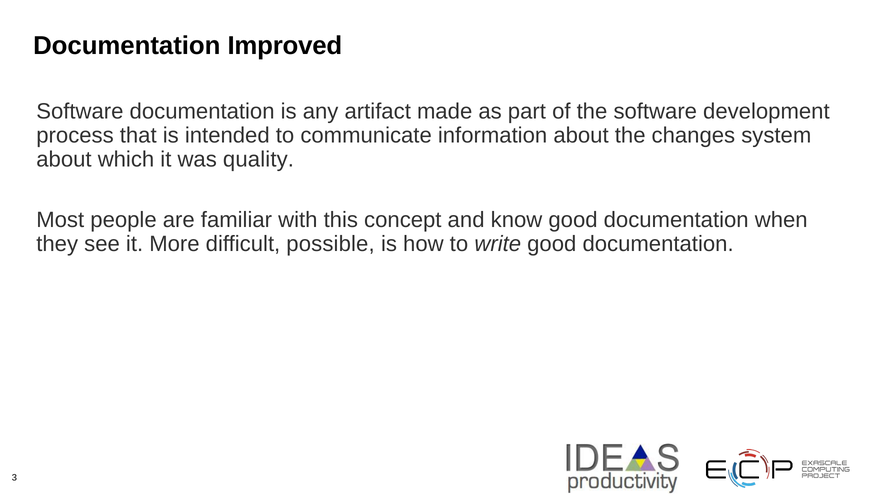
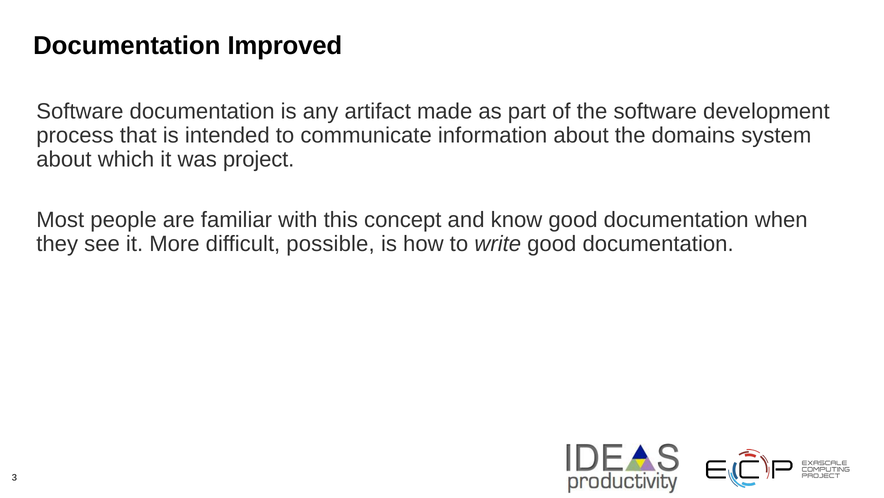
changes: changes -> domains
quality: quality -> project
